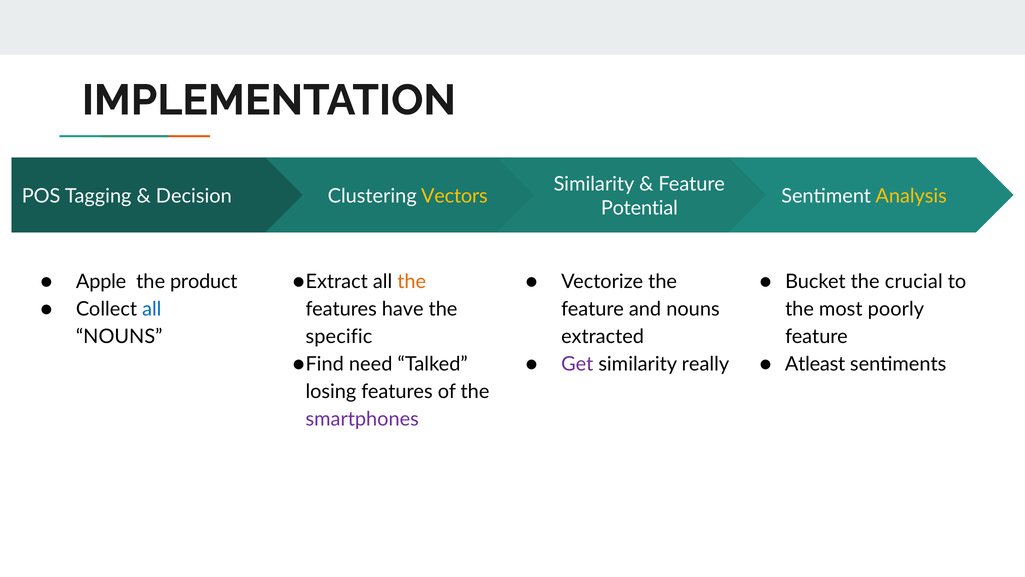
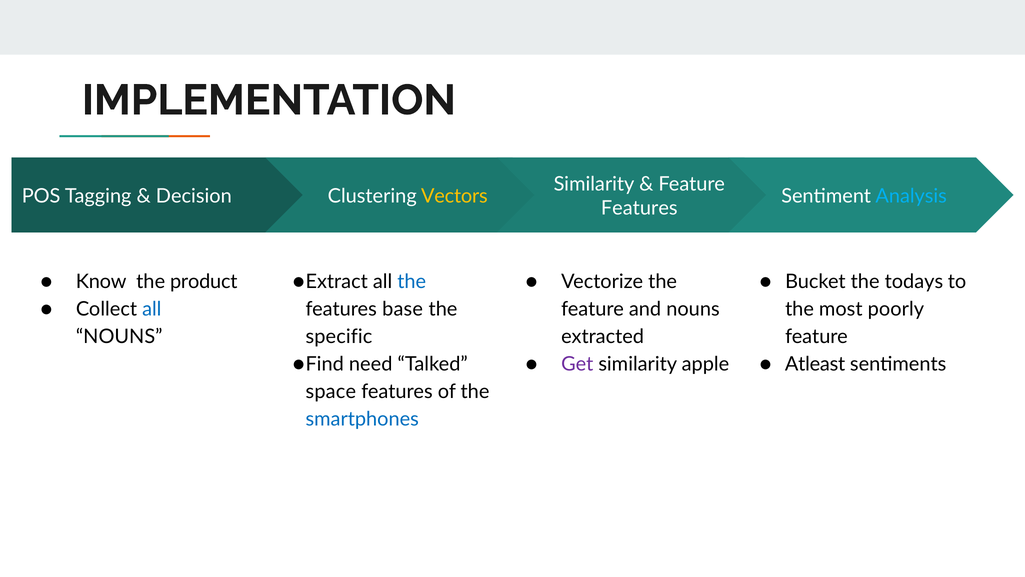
Analysis colour: yellow -> light blue
Potential at (639, 208): Potential -> Features
Apple: Apple -> Know
the at (412, 282) colour: orange -> blue
crucial: crucial -> todays
have: have -> base
really: really -> apple
losing: losing -> space
smartphones colour: purple -> blue
